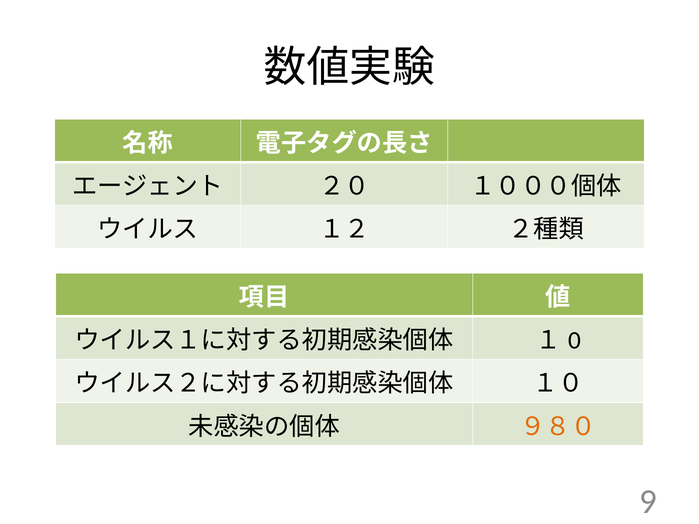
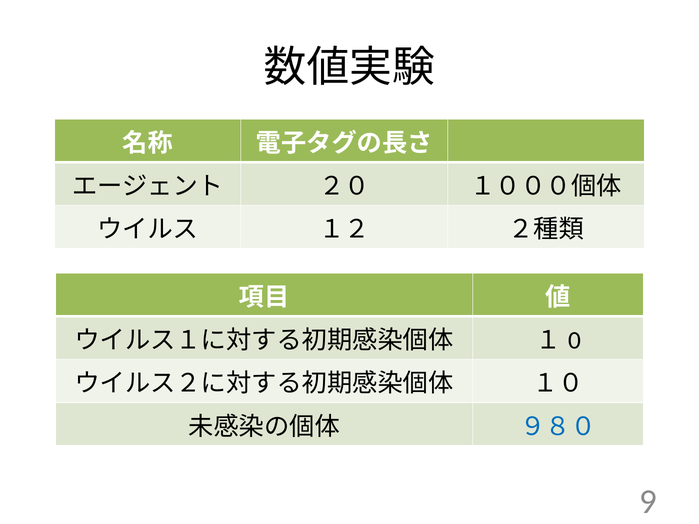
９８０ colour: orange -> blue
